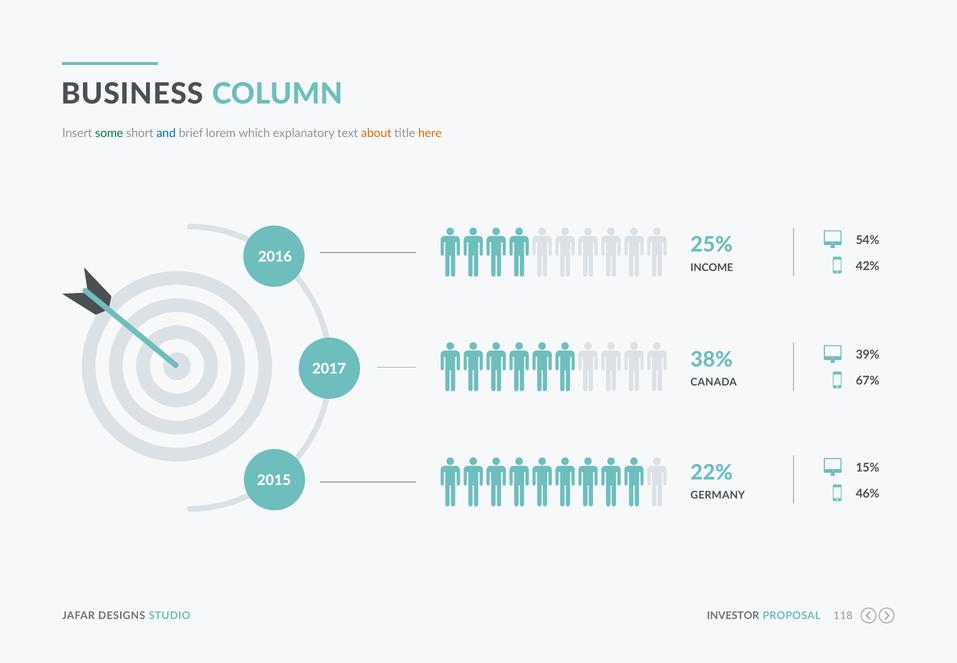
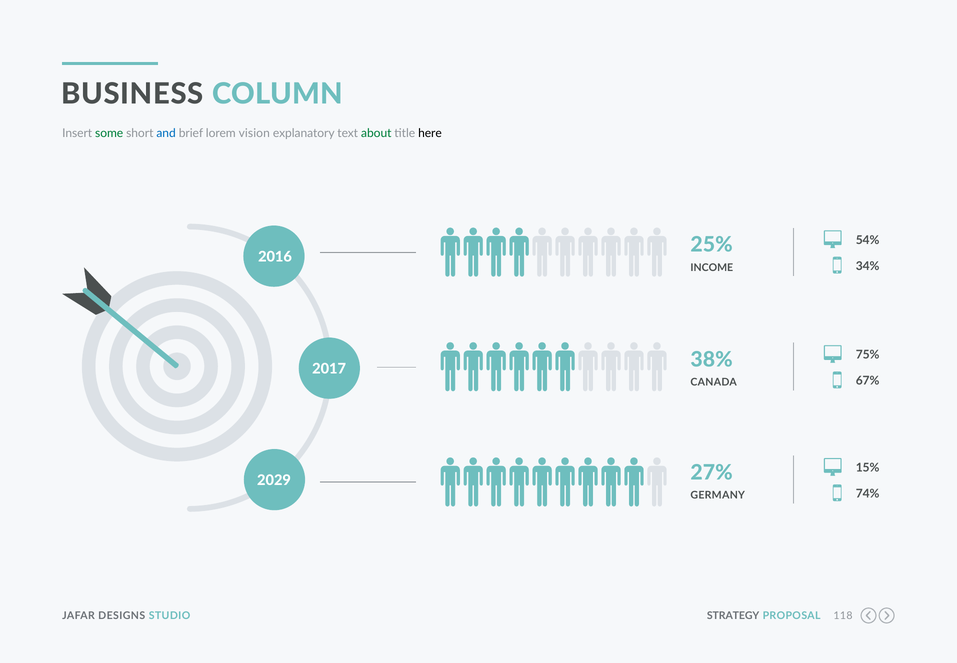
which: which -> vision
about colour: orange -> green
here colour: orange -> black
42%: 42% -> 34%
39%: 39% -> 75%
22%: 22% -> 27%
2015: 2015 -> 2029
46%: 46% -> 74%
INVESTOR: INVESTOR -> STRATEGY
